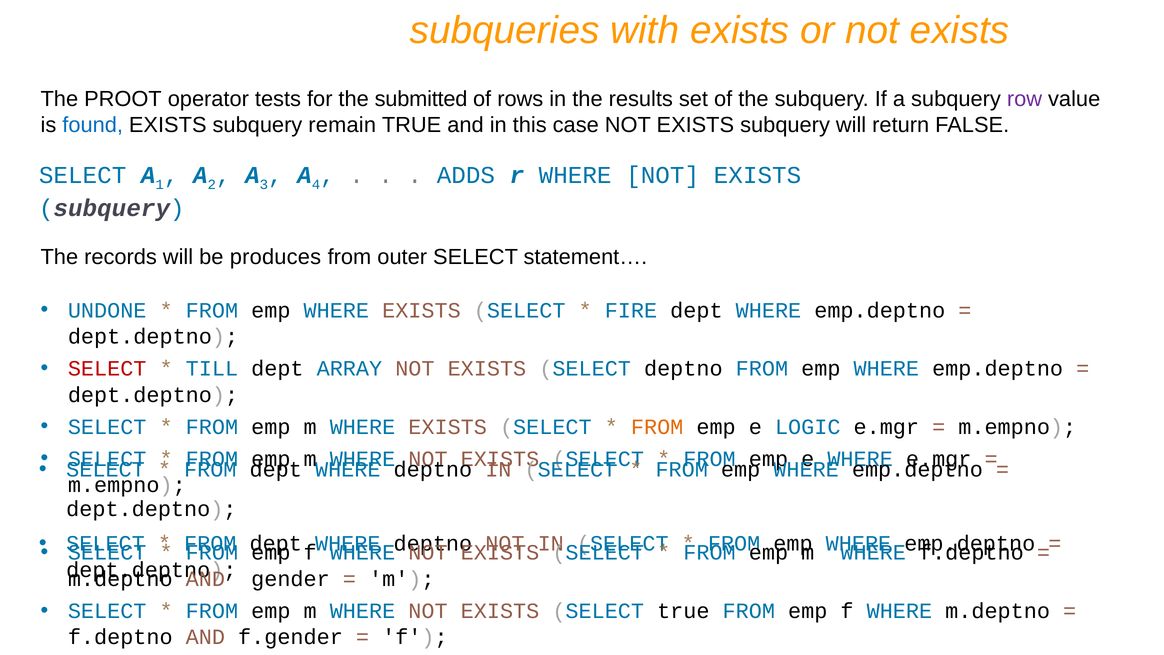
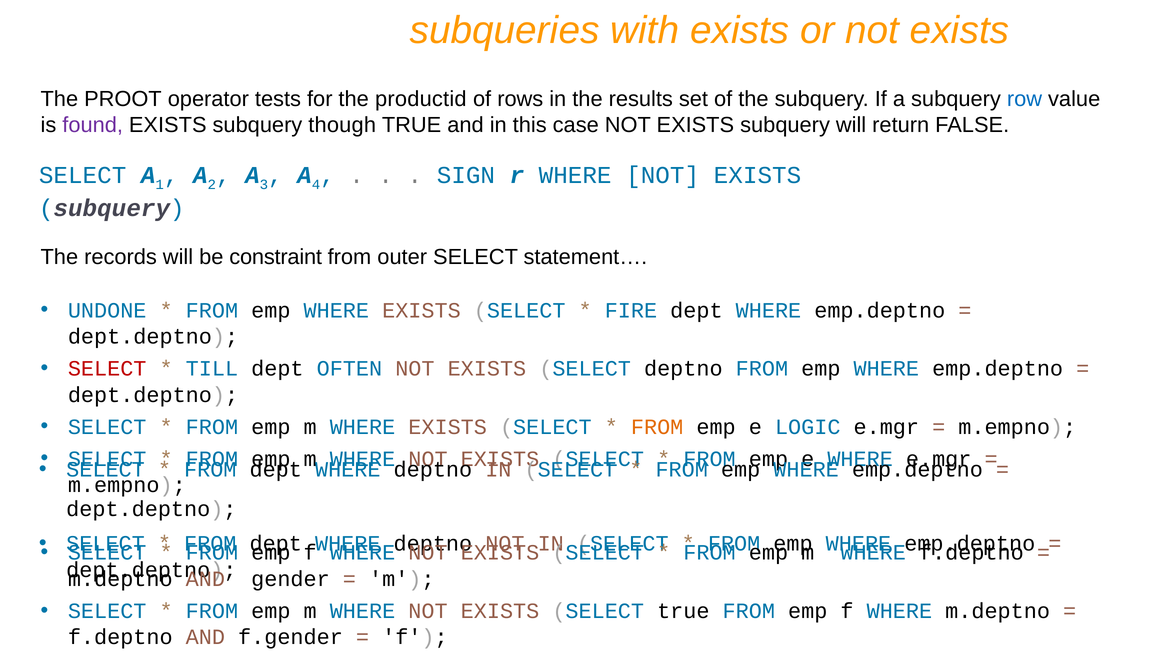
submitted: submitted -> productid
row colour: purple -> blue
found colour: blue -> purple
remain: remain -> though
ADDS: ADDS -> SIGN
produces: produces -> constraint
ARRAY: ARRAY -> OFTEN
